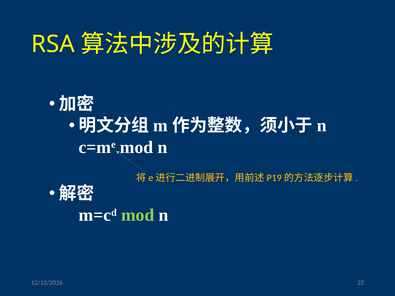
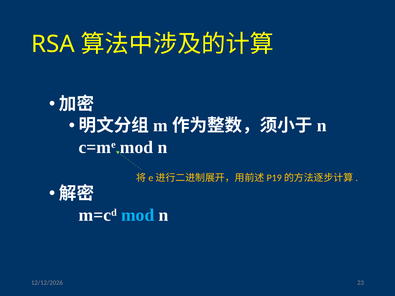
mod at (138, 215) colour: light green -> light blue
